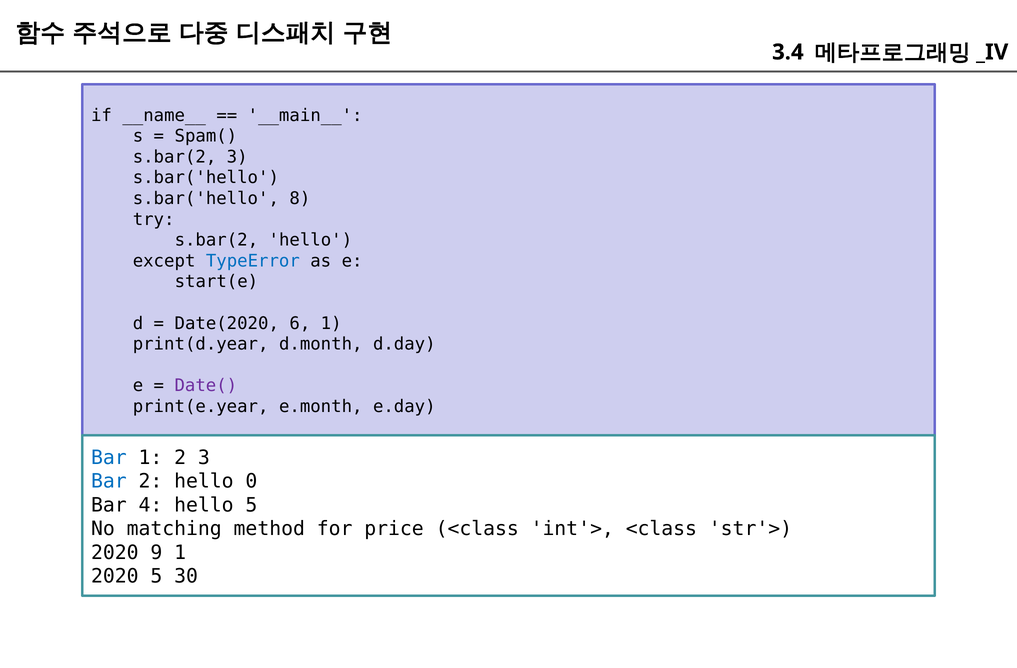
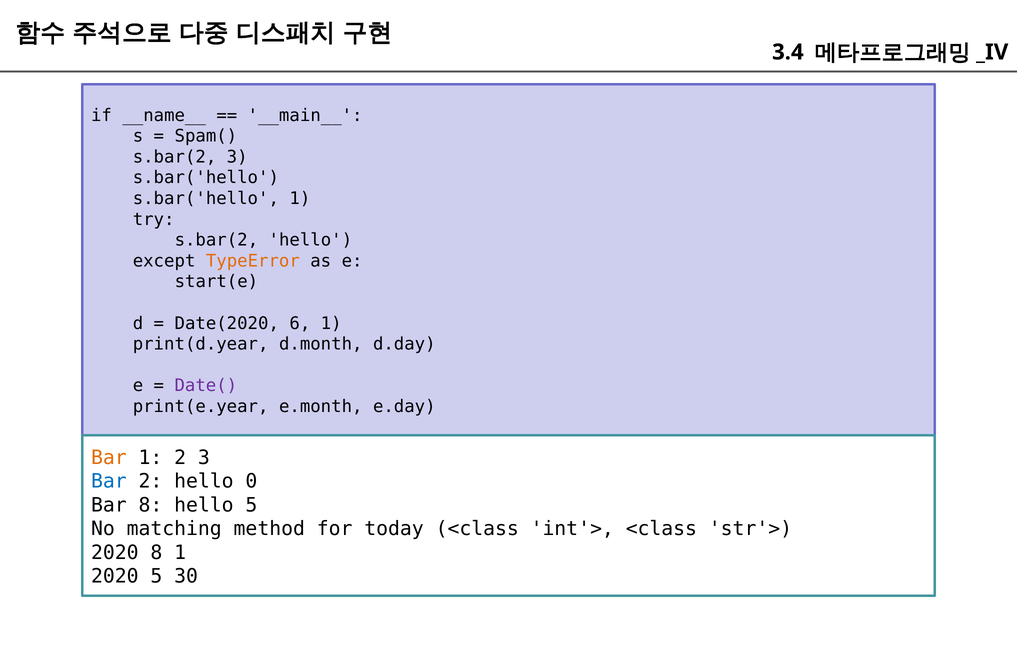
s.bar('hello 8: 8 -> 1
TypeError colour: blue -> orange
Bar at (109, 458) colour: blue -> orange
Bar 4: 4 -> 8
price: price -> today
2020 9: 9 -> 8
